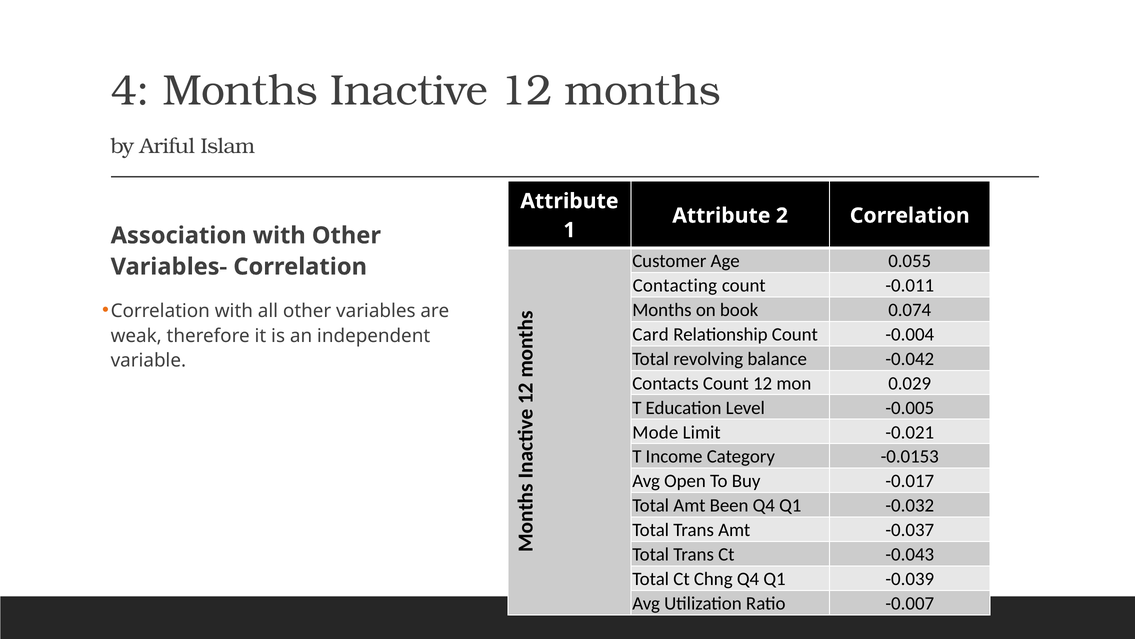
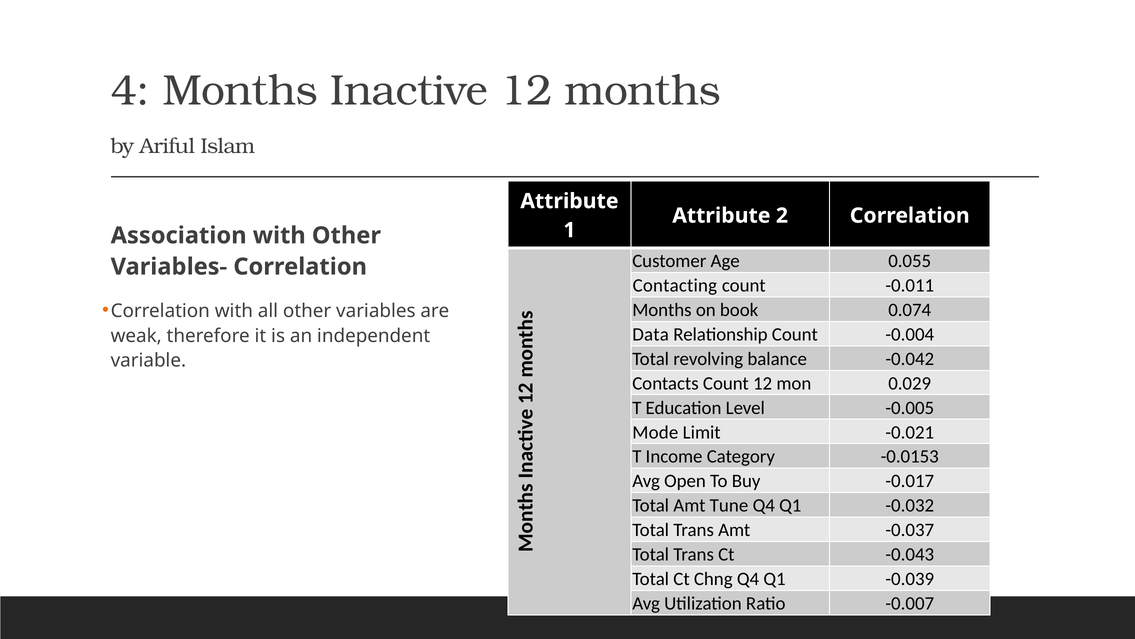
Card: Card -> Data
Been: Been -> Tune
